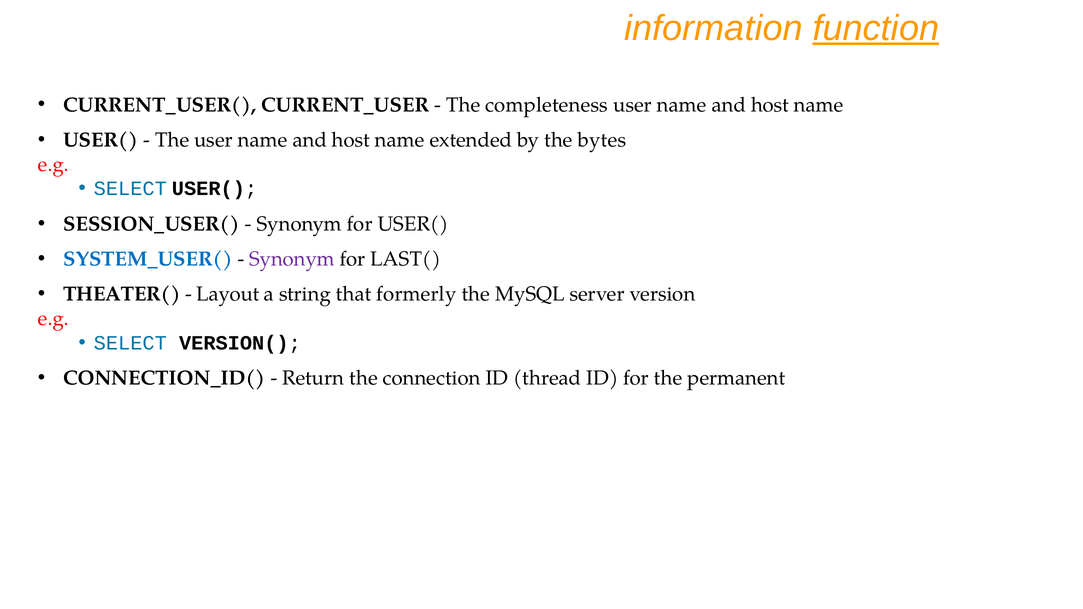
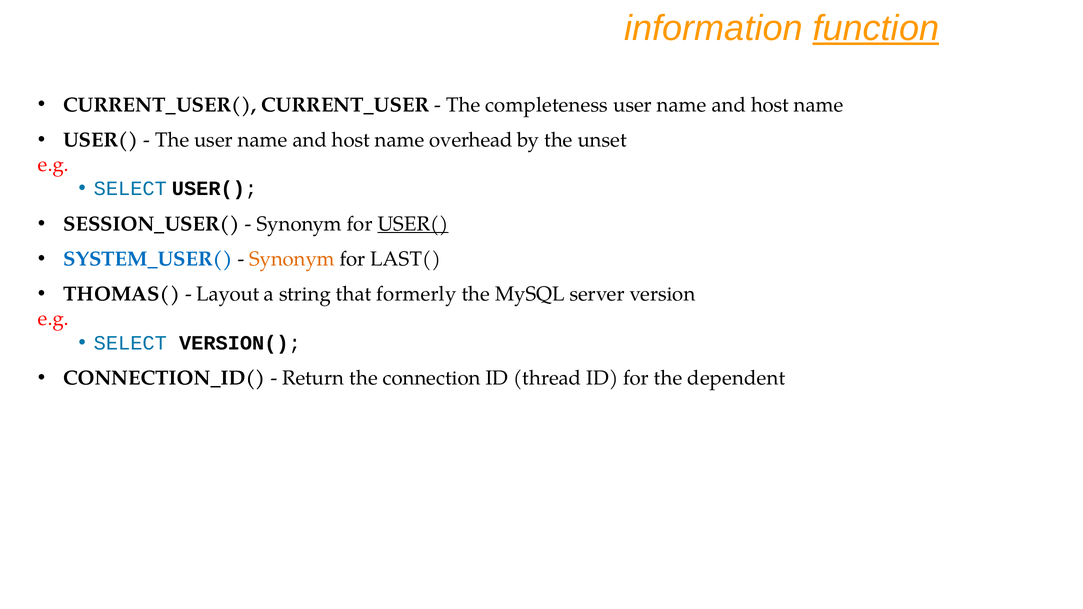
extended: extended -> overhead
bytes: bytes -> unset
USER( at (413, 224) underline: none -> present
Synonym at (292, 259) colour: purple -> orange
THEATER(: THEATER( -> THOMAS(
permanent: permanent -> dependent
